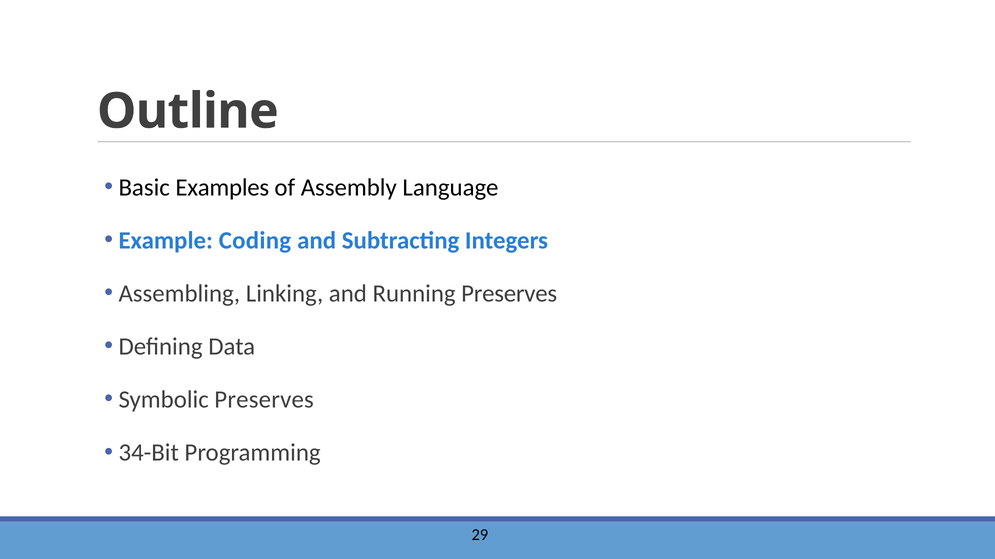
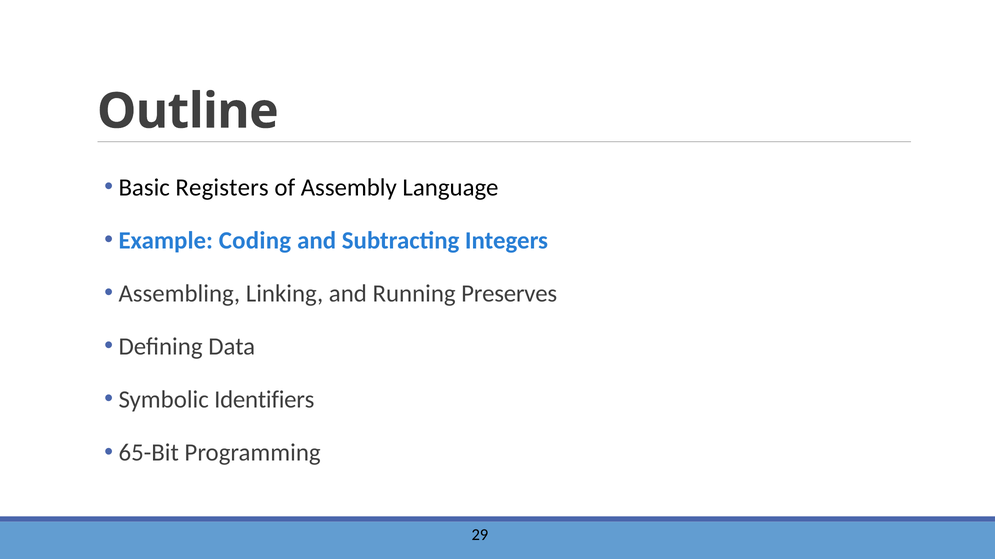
Examples: Examples -> Registers
Symbolic Preserves: Preserves -> Identifiers
34-Bit: 34-Bit -> 65-Bit
